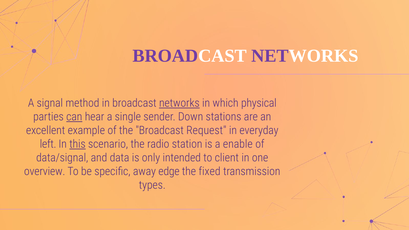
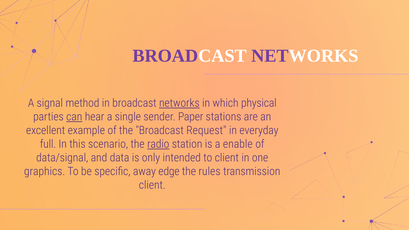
Down: Down -> Paper
left: left -> full
this underline: present -> none
radio underline: none -> present
overview: overview -> graphics
fixed: fixed -> rules
types at (152, 185): types -> client
